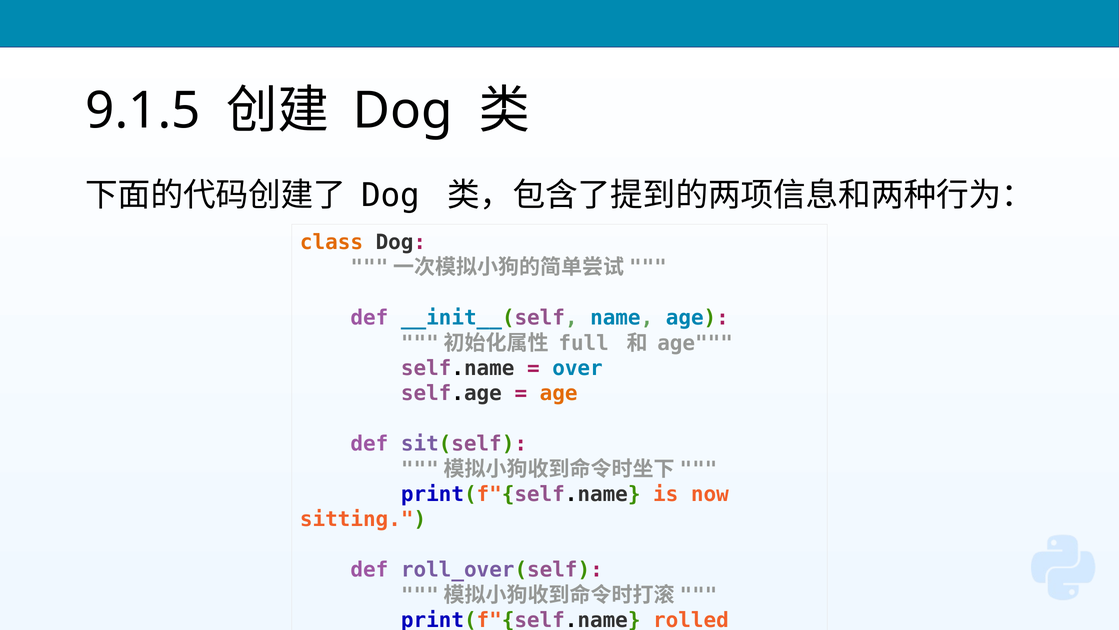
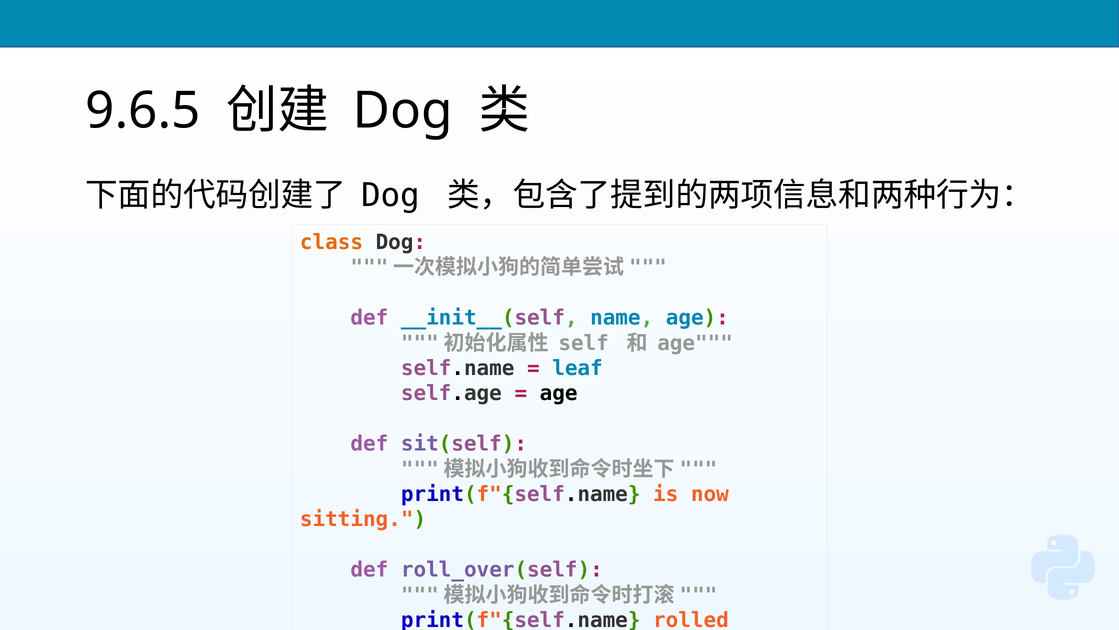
9.1.5: 9.1.5 -> 9.6.5
full: full -> self
over at (577, 368): over -> leaf
age at (559, 393) colour: orange -> black
